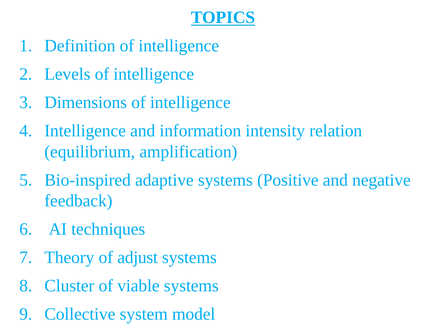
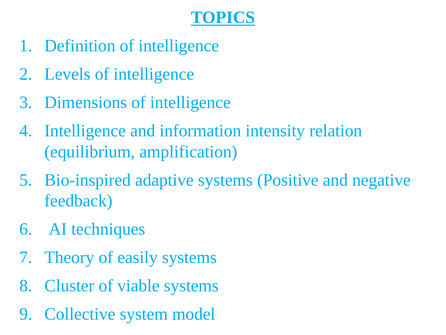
adjust: adjust -> easily
